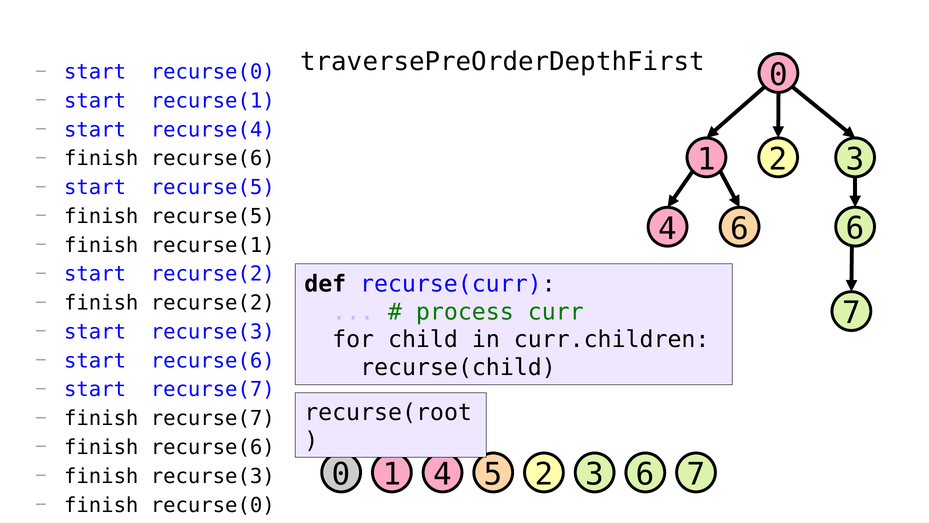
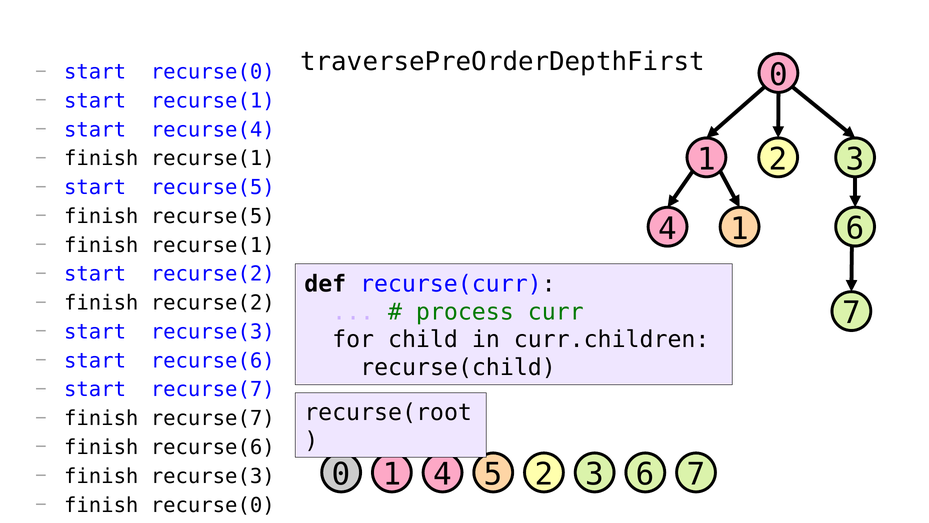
recurse(6 at (213, 159): recurse(6 -> recurse(1
4 6: 6 -> 1
